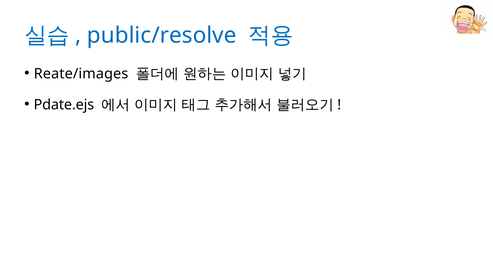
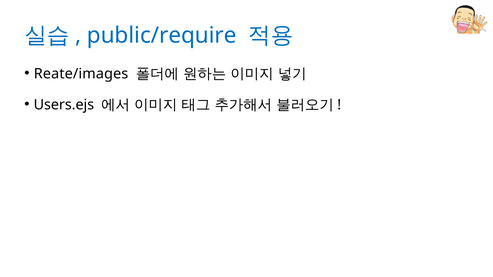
public/resolve: public/resolve -> public/require
Pdate.ejs: Pdate.ejs -> Users.ejs
